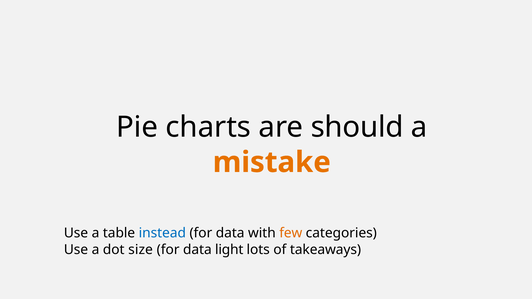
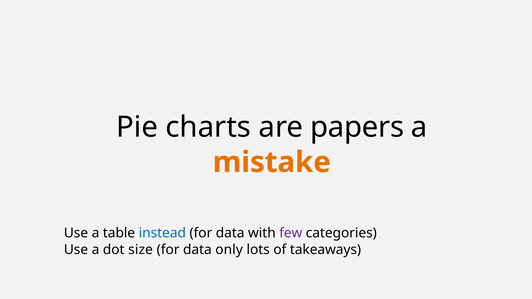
should: should -> papers
few colour: orange -> purple
light: light -> only
